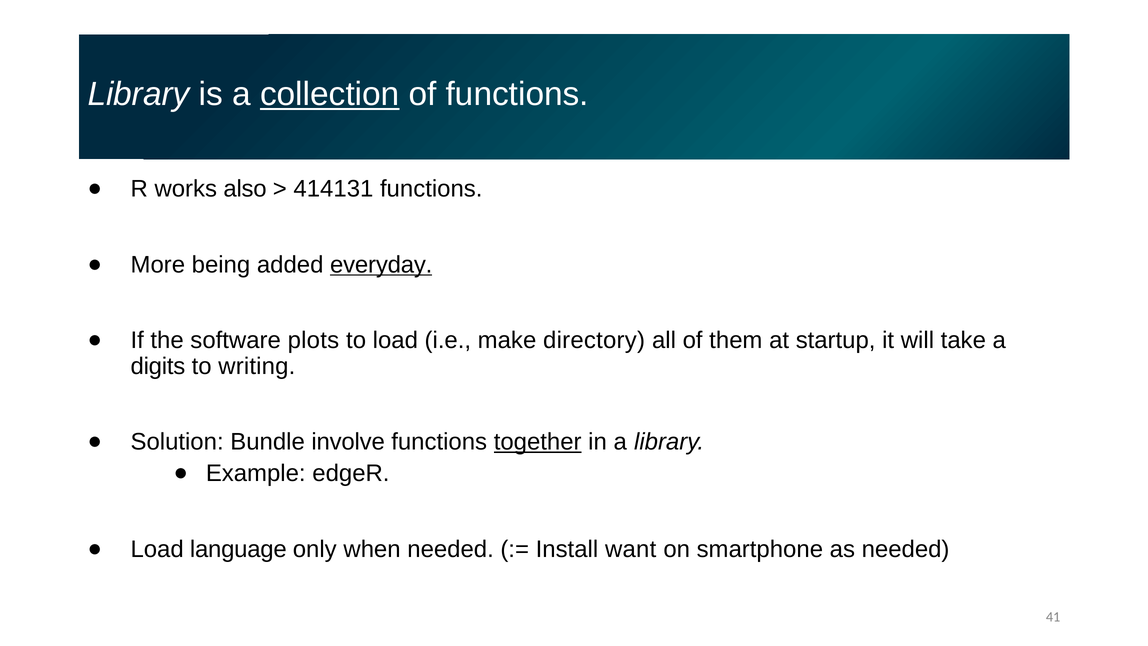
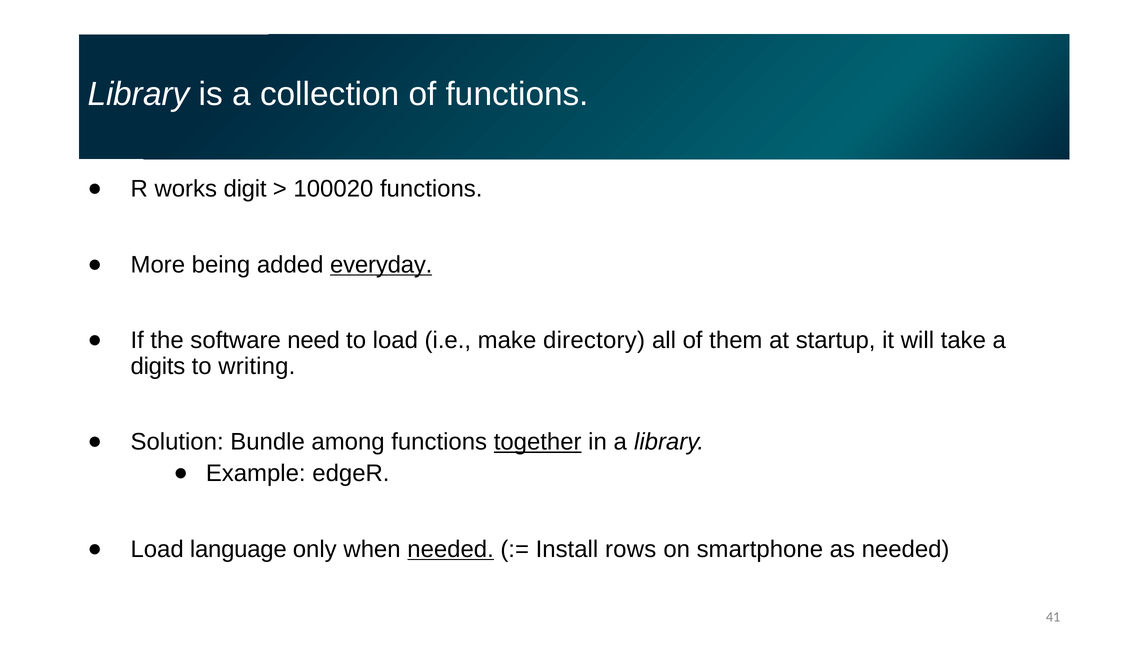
collection underline: present -> none
also: also -> digit
414131: 414131 -> 100020
plots: plots -> need
involve: involve -> among
needed at (451, 549) underline: none -> present
want: want -> rows
